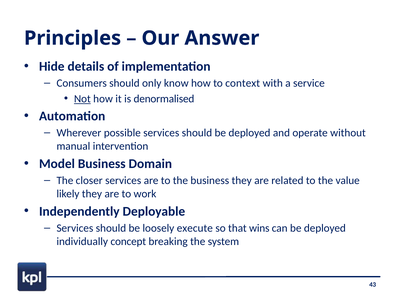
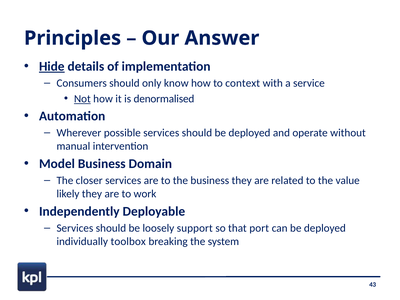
Hide underline: none -> present
execute: execute -> support
wins: wins -> port
concept: concept -> toolbox
